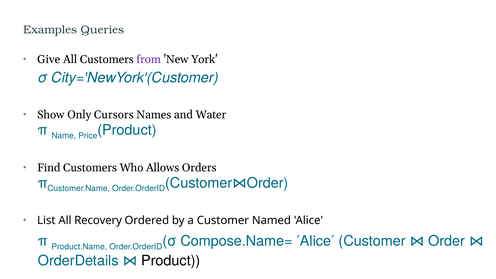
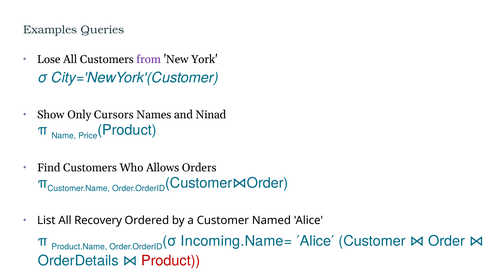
Give: Give -> Lose
Water: Water -> Ninad
Compose.Name=: Compose.Name= -> Incoming.Name=
Product at (171, 261) colour: black -> red
